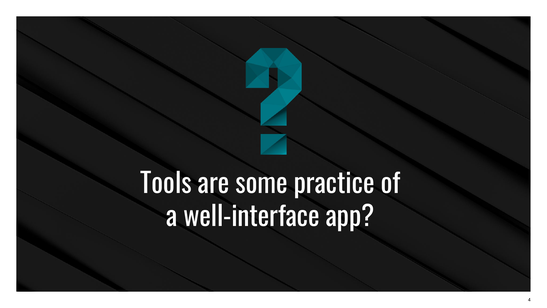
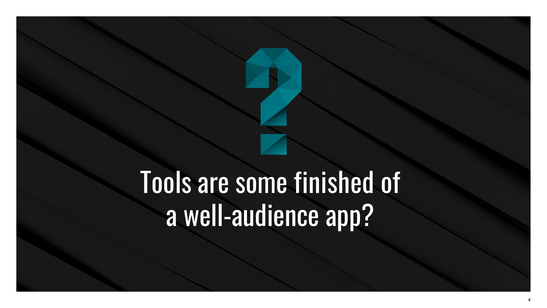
practice: practice -> finished
well-interface: well-interface -> well-audience
